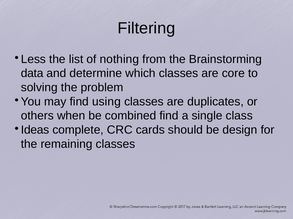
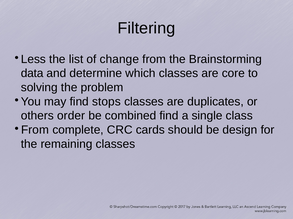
nothing: nothing -> change
using: using -> stops
when: when -> order
Ideas at (35, 130): Ideas -> From
